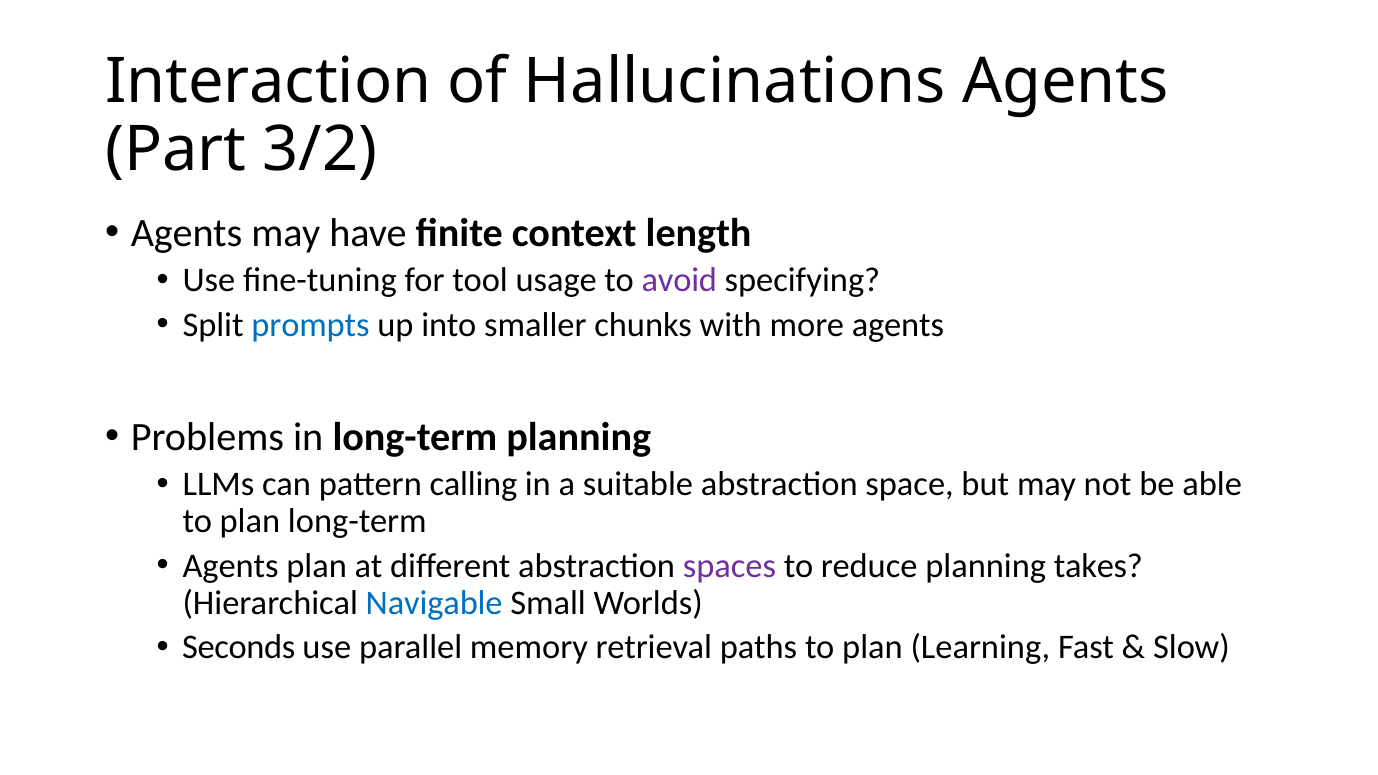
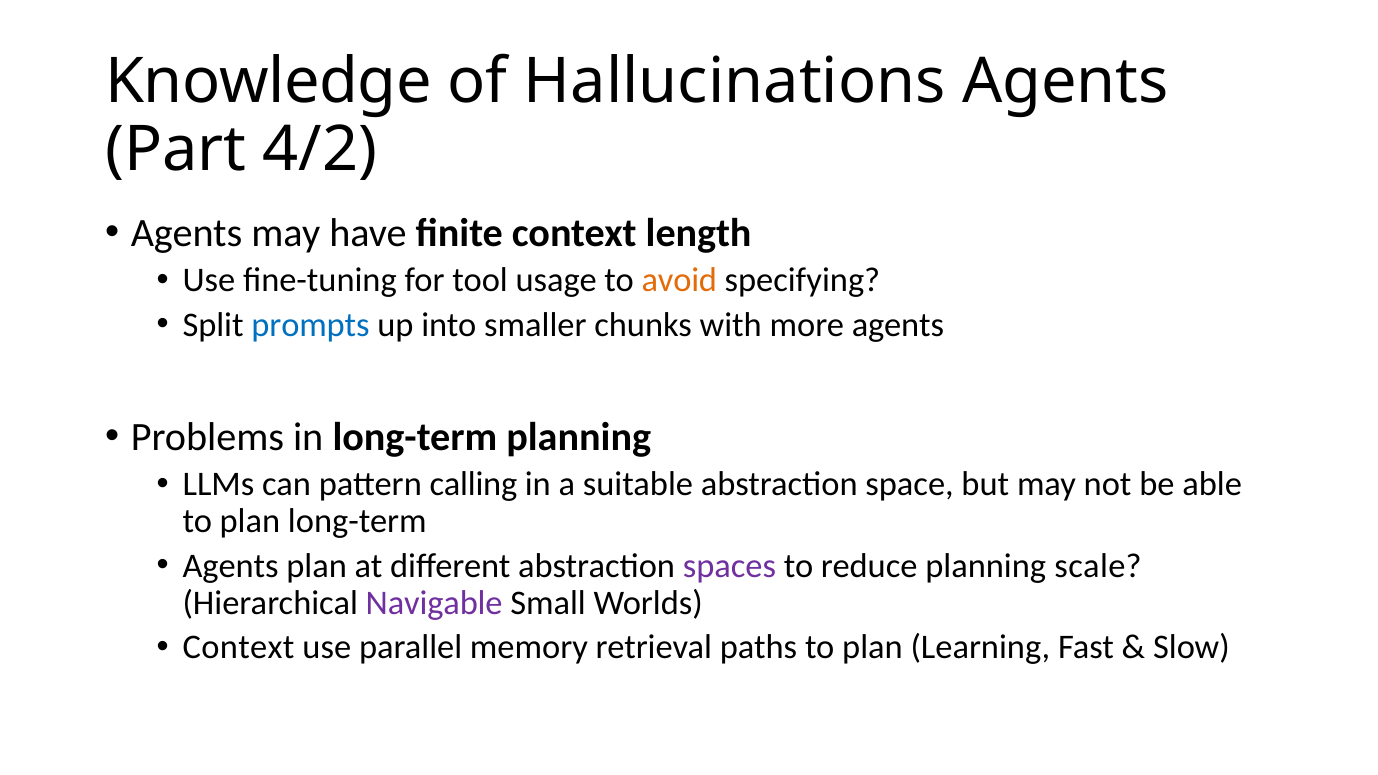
Interaction: Interaction -> Knowledge
3/2: 3/2 -> 4/2
avoid colour: purple -> orange
takes: takes -> scale
Navigable colour: blue -> purple
Seconds at (239, 648): Seconds -> Context
